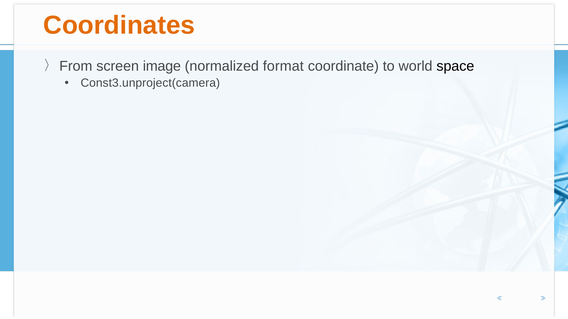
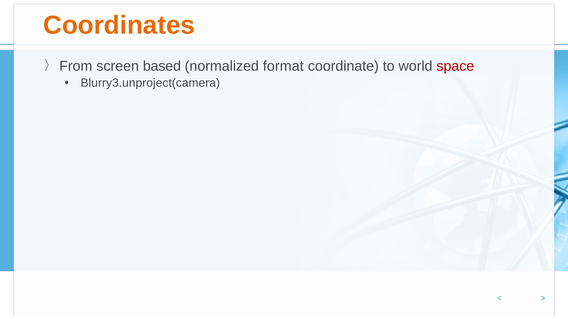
image: image -> based
space colour: black -> red
Const3.unproject(camera: Const3.unproject(camera -> Blurry3.unproject(camera
